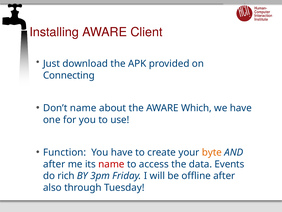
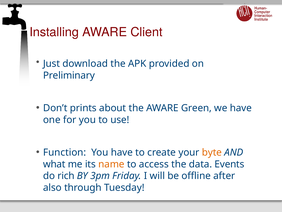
Connecting: Connecting -> Preliminary
Don’t name: name -> prints
Which: Which -> Green
after at (54, 164): after -> what
name at (111, 164) colour: red -> orange
